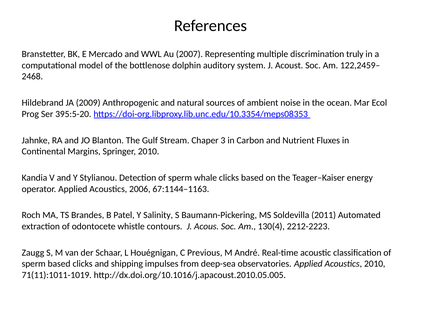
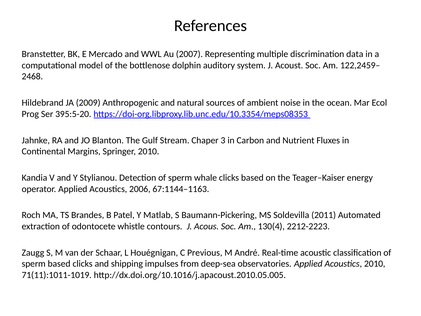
truly: truly -> data
Salinity: Salinity -> Matlab
